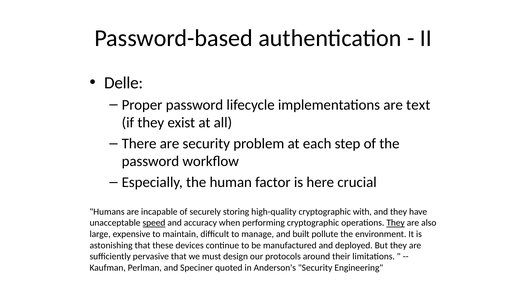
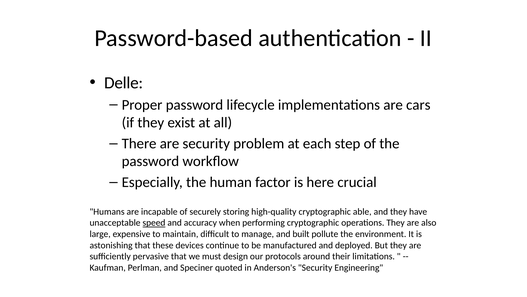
text: text -> cars
with: with -> able
They at (396, 222) underline: present -> none
